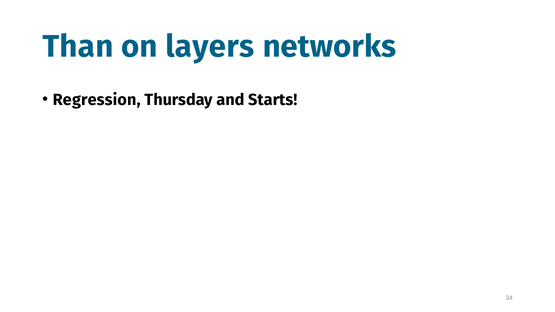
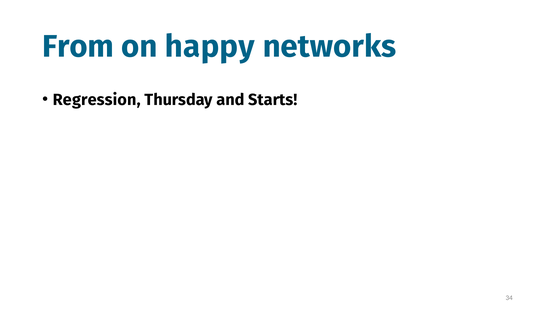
Than: Than -> From
layers: layers -> happy
